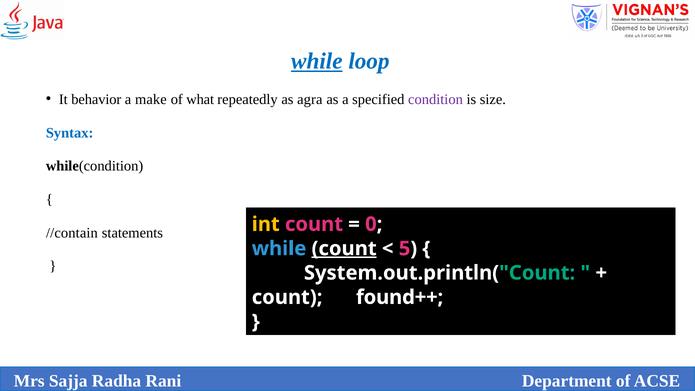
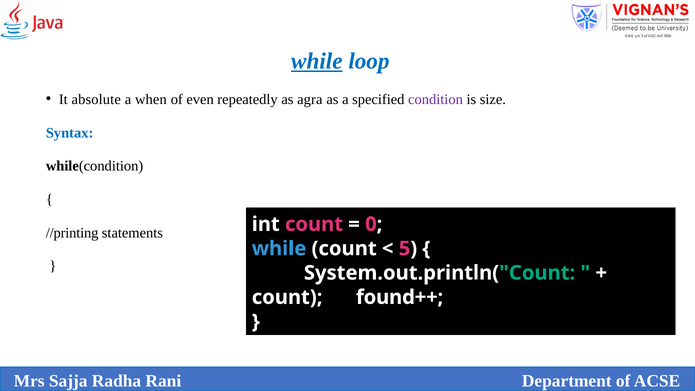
behavior: behavior -> absolute
make: make -> when
what: what -> even
int colour: yellow -> white
//contain: //contain -> //printing
count at (344, 249) underline: present -> none
